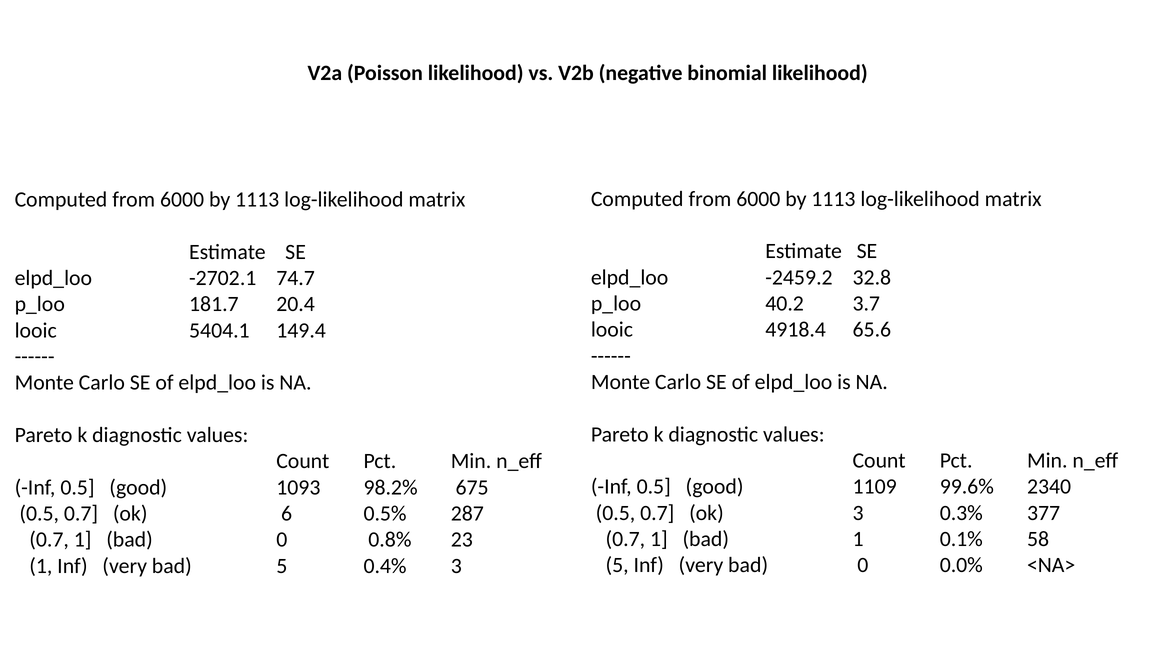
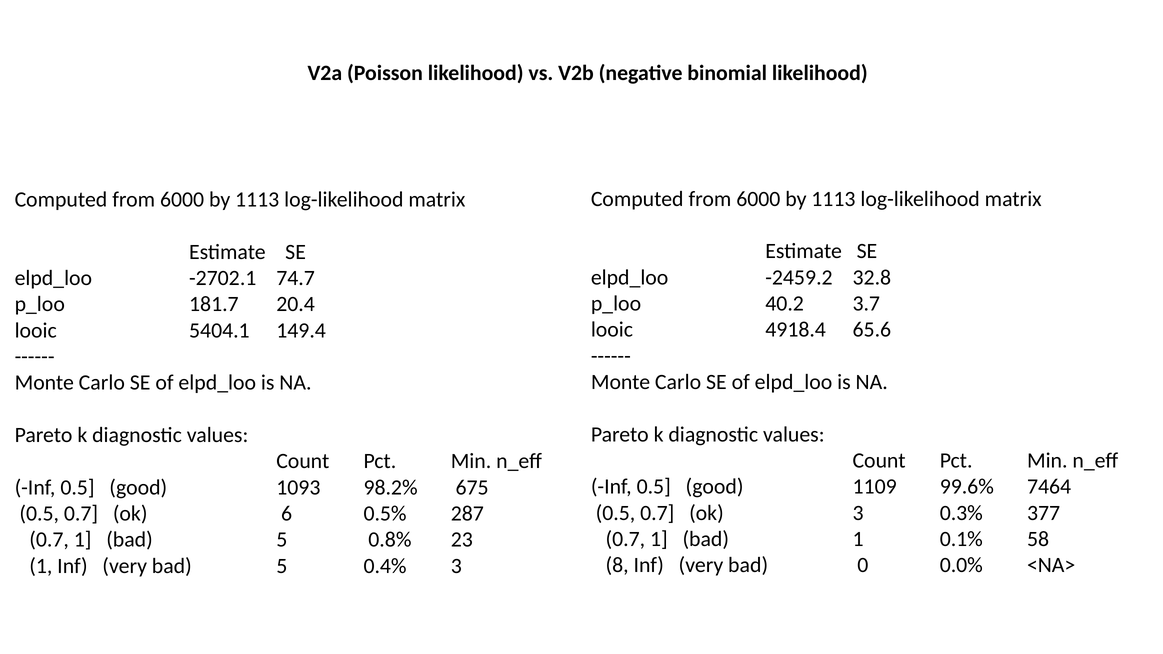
2340: 2340 -> 7464
1 bad 0: 0 -> 5
5 at (617, 565): 5 -> 8
